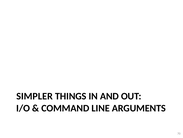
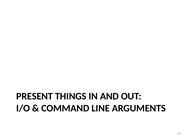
SIMPLER: SIMPLER -> PRESENT
